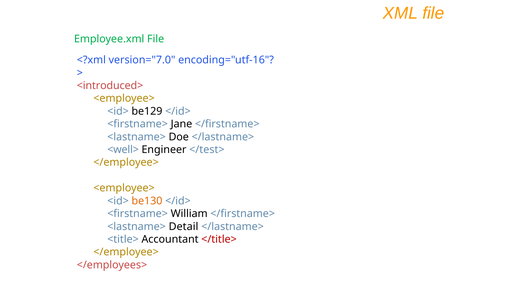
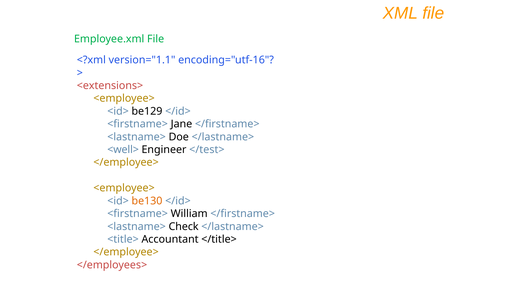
version="7.0: version="7.0 -> version="1.1
<introduced>: <introduced> -> <extensions>
Detail: Detail -> Check
</title> colour: red -> black
